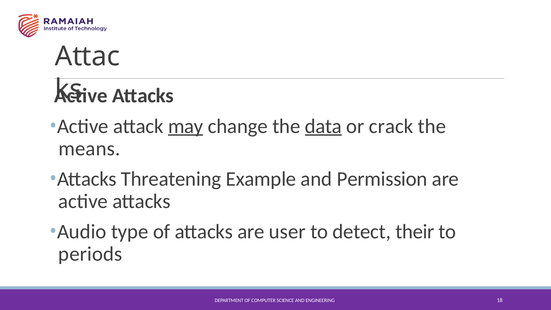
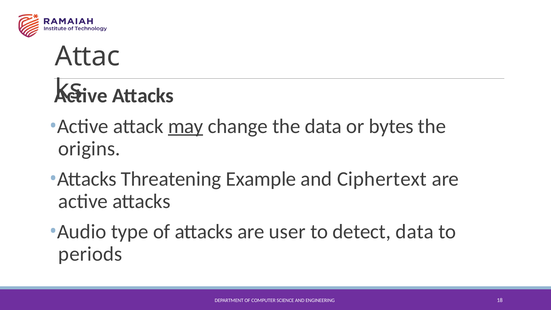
data at (323, 126) underline: present -> none
crack: crack -> bytes
means: means -> origins
Permission: Permission -> Ciphertext
detect their: their -> data
